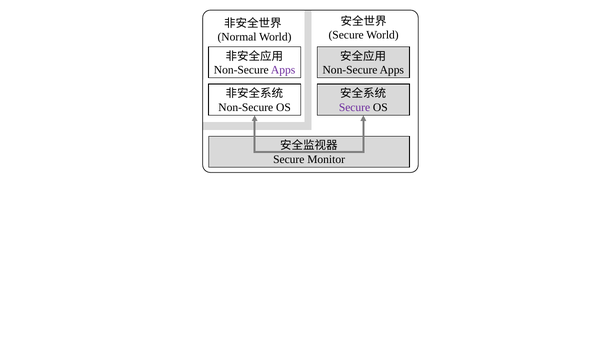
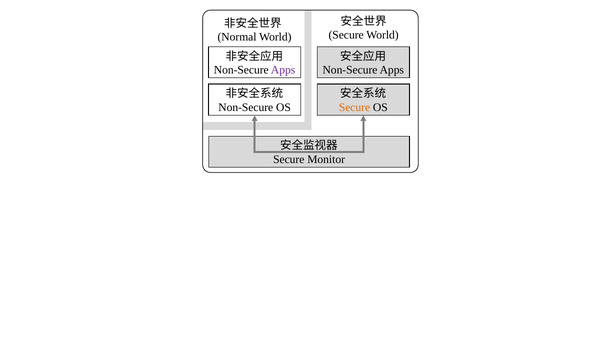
Secure at (355, 107) colour: purple -> orange
